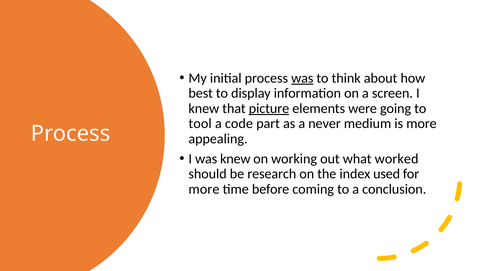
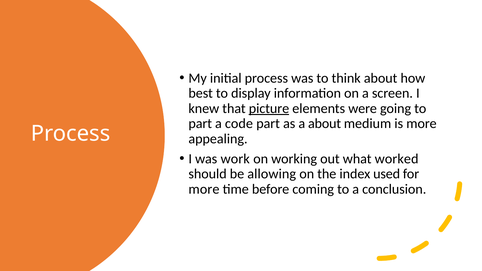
was at (302, 78) underline: present -> none
tool at (200, 124): tool -> part
a never: never -> about
was knew: knew -> work
research: research -> allowing
